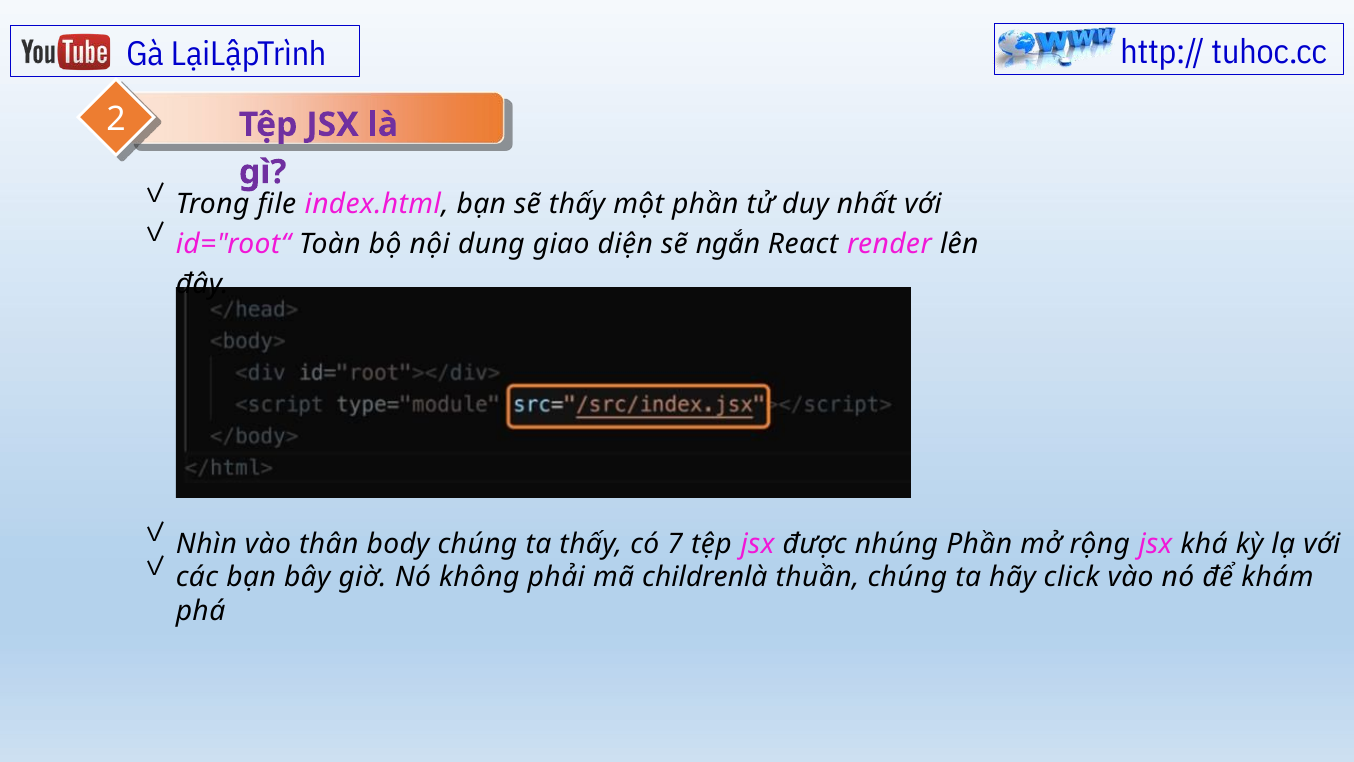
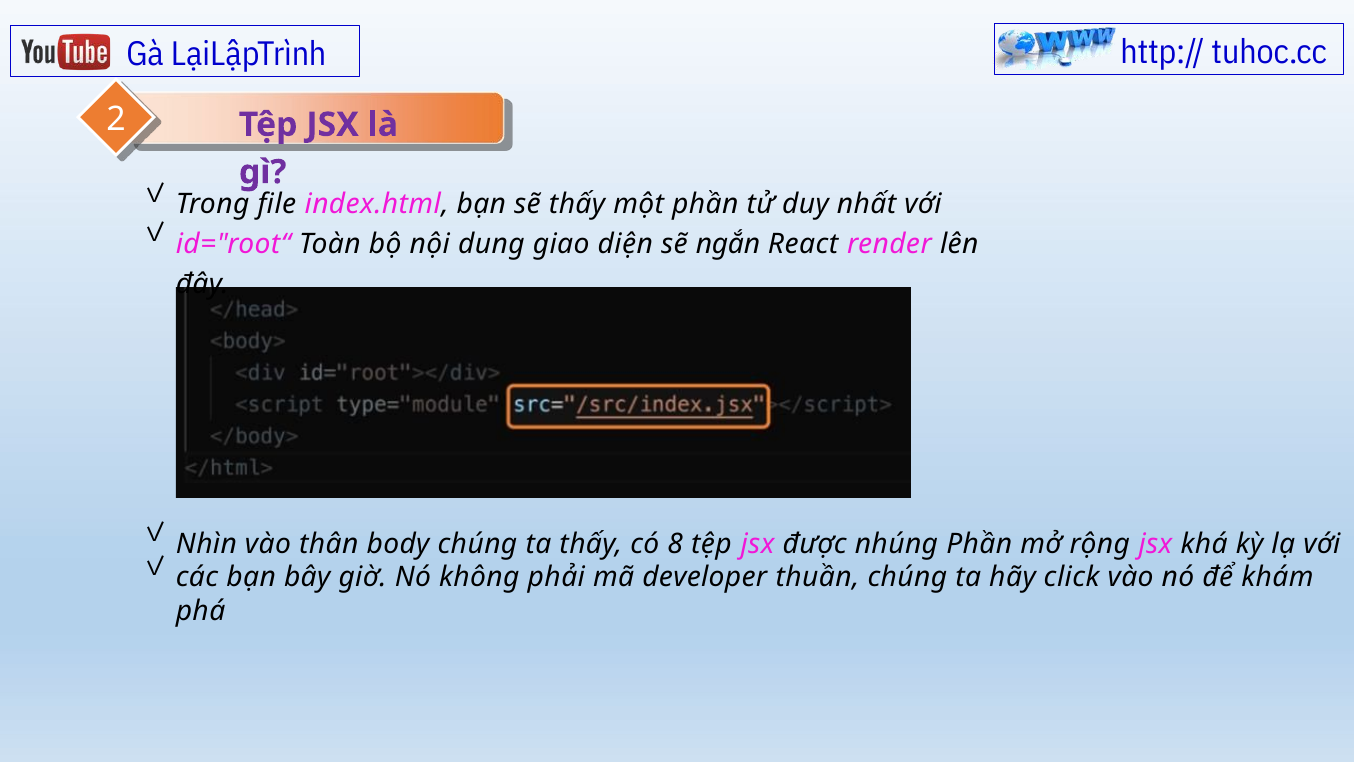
7: 7 -> 8
childrenlà: childrenlà -> developer
